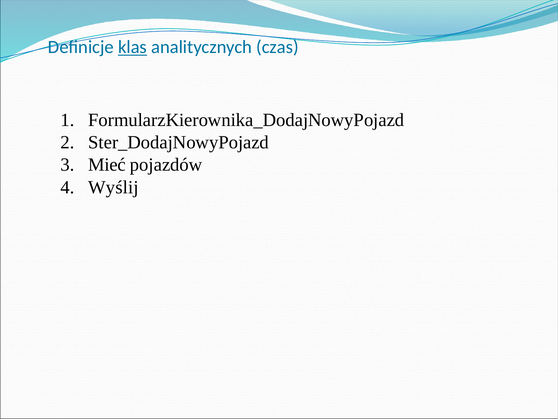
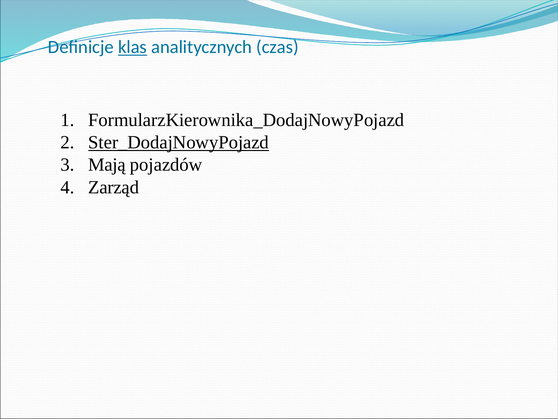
Ster_DodajNowyPojazd underline: none -> present
Mieć: Mieć -> Mają
Wyślij: Wyślij -> Zarząd
